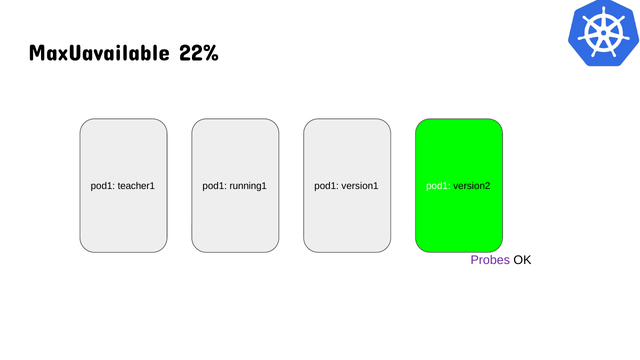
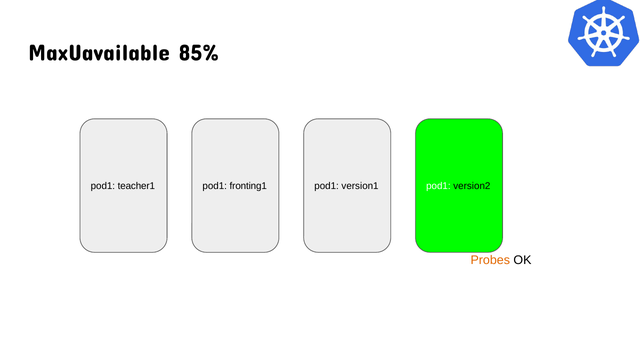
22%: 22% -> 85%
running1: running1 -> fronting1
Probes colour: purple -> orange
